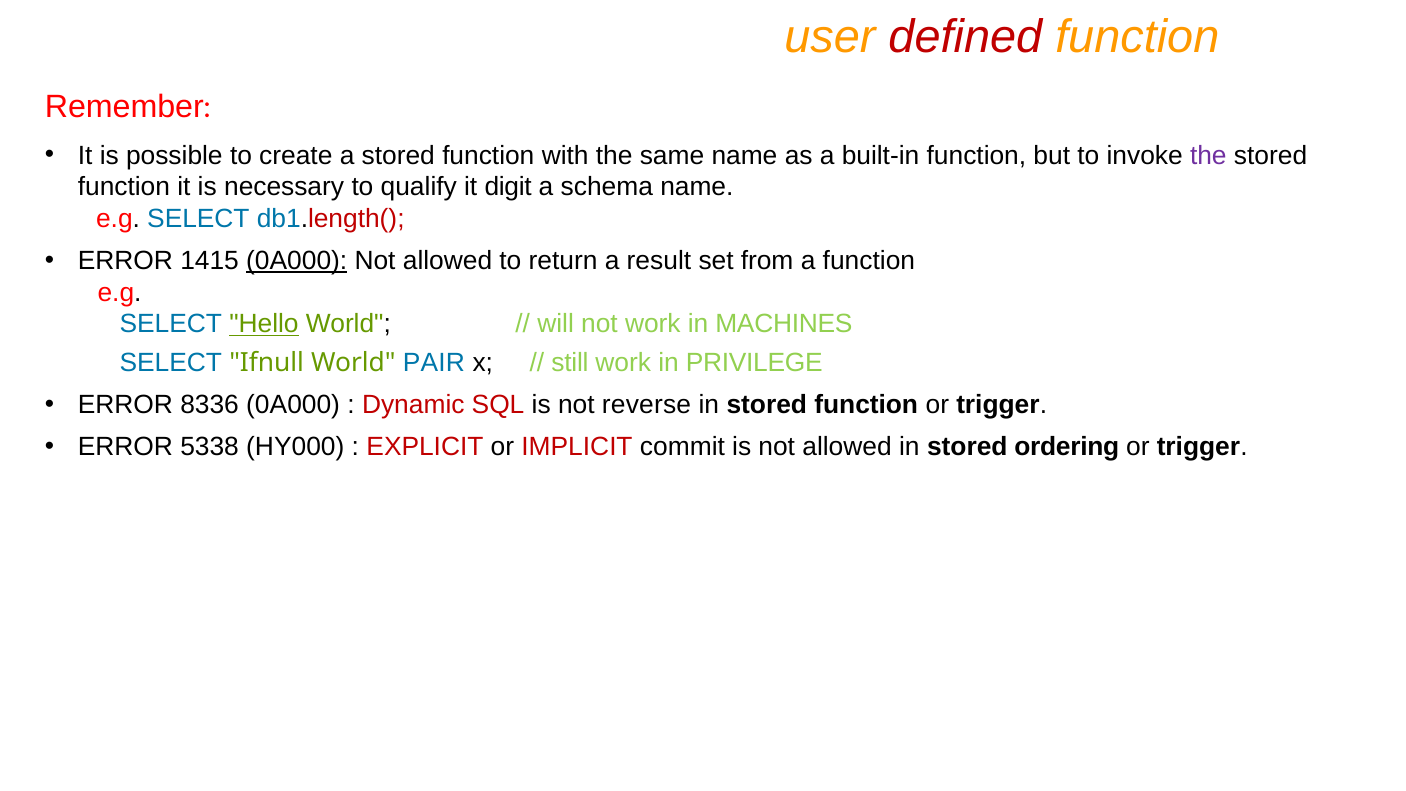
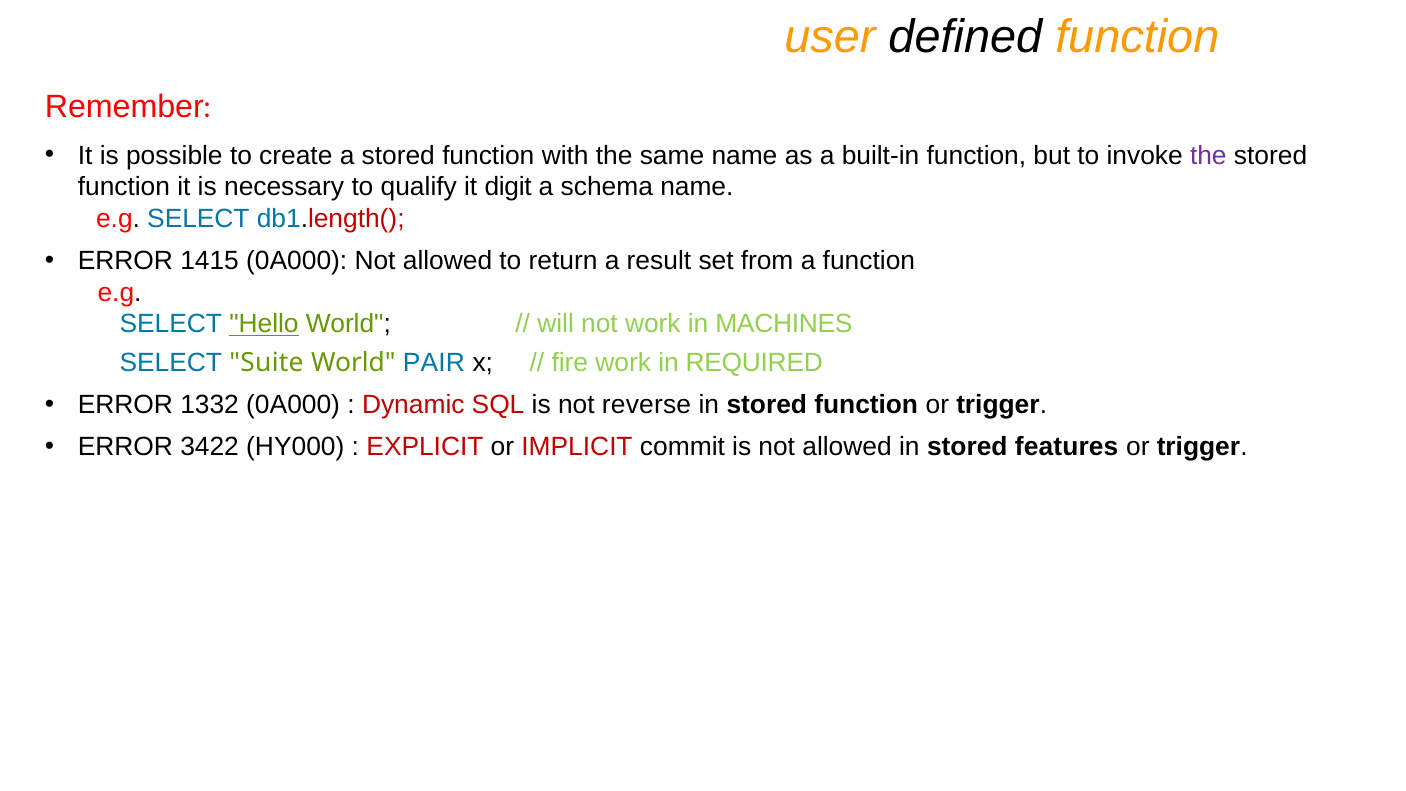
defined colour: red -> black
0A000 at (297, 261) underline: present -> none
Ifnull: Ifnull -> Suite
still: still -> fire
PRIVILEGE: PRIVILEGE -> REQUIRED
8336: 8336 -> 1332
5338: 5338 -> 3422
ordering: ordering -> features
